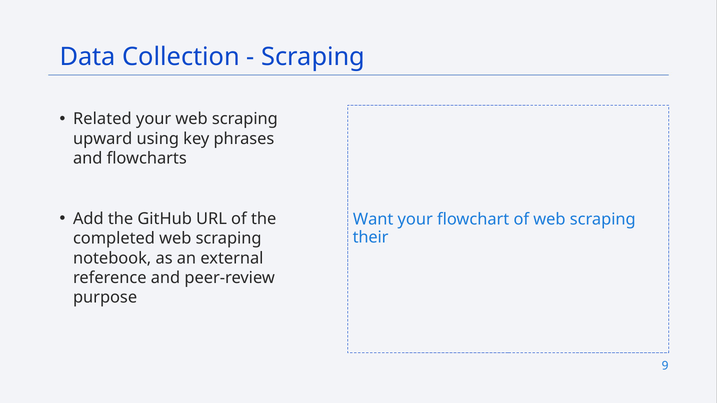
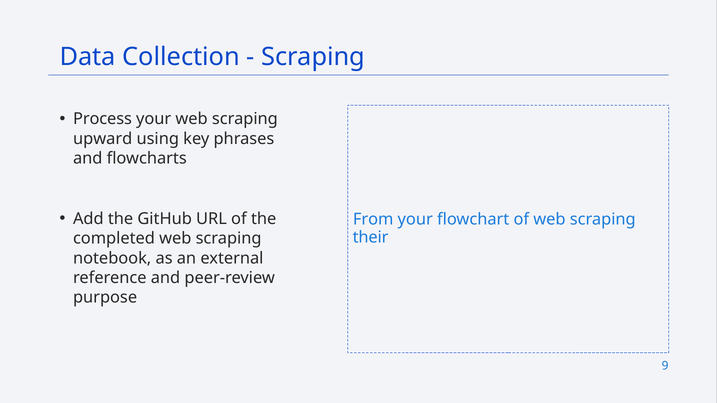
Related: Related -> Process
Want: Want -> From
